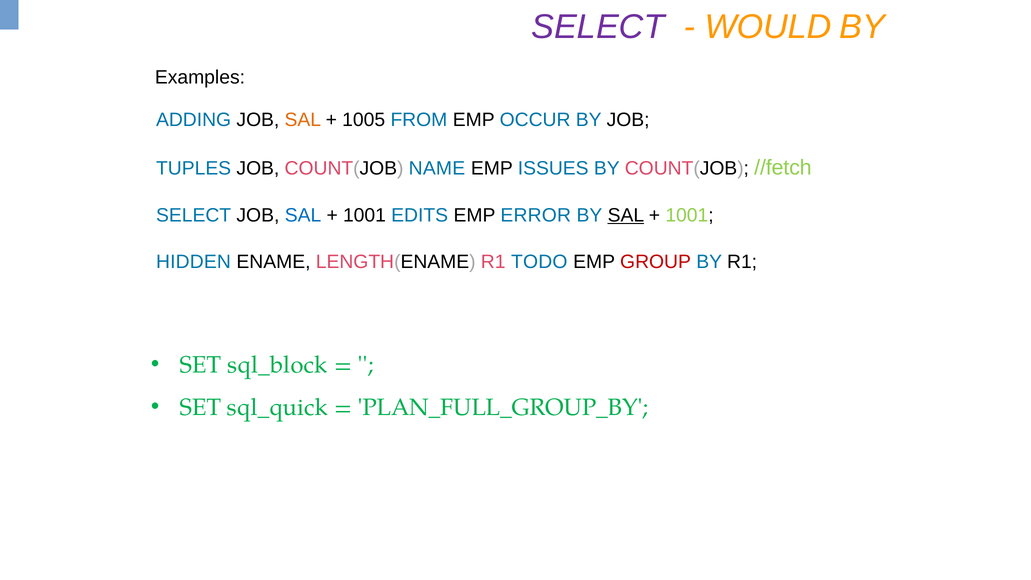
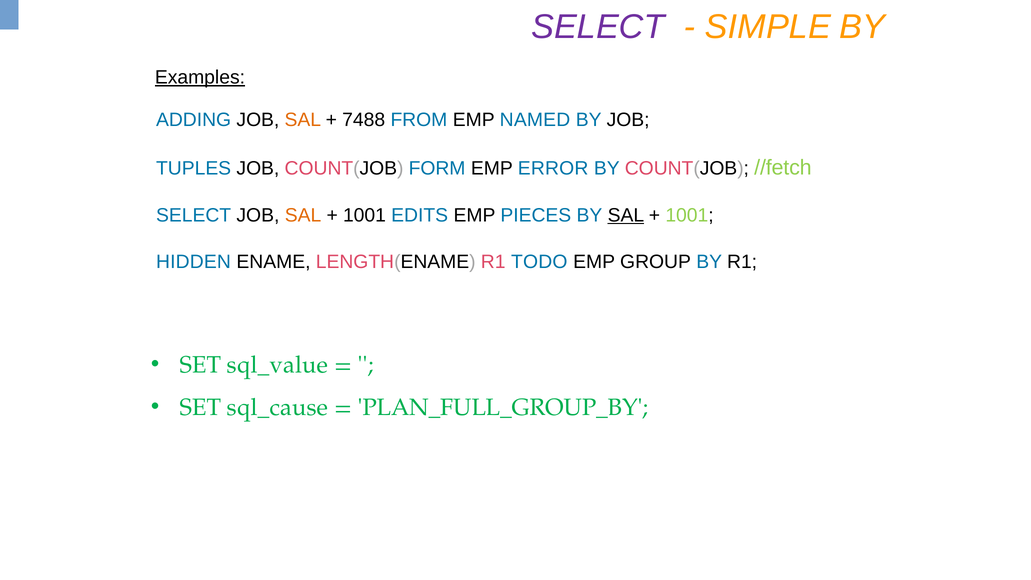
WOULD: WOULD -> SIMPLE
Examples underline: none -> present
1005: 1005 -> 7488
OCCUR: OCCUR -> NAMED
NAME: NAME -> FORM
ISSUES: ISSUES -> ERROR
SAL at (303, 215) colour: blue -> orange
ERROR: ERROR -> PIECES
GROUP colour: red -> black
sql_block: sql_block -> sql_value
sql_quick: sql_quick -> sql_cause
